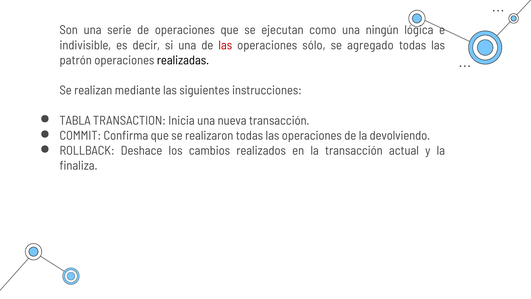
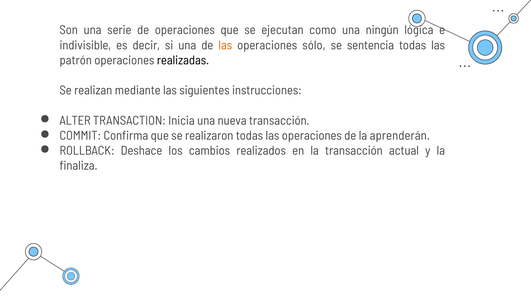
las at (225, 45) colour: red -> orange
agregado: agregado -> sentencia
TABLA: TABLA -> ALTER
devolviendo: devolviendo -> aprenderán
